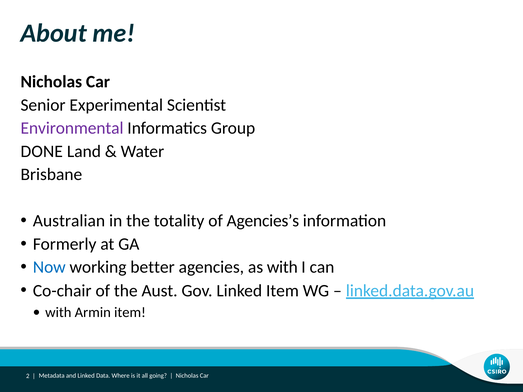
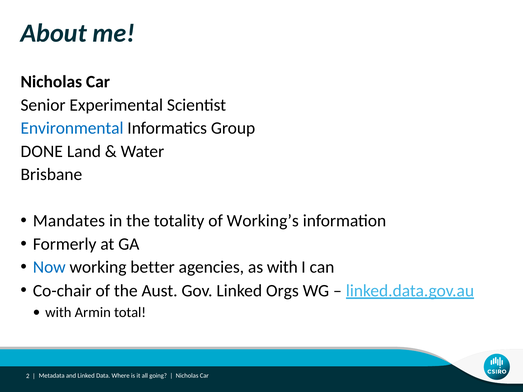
Environmental colour: purple -> blue
Australian: Australian -> Mandates
Agencies’s: Agencies’s -> Working’s
Linked Item: Item -> Orgs
Armin item: item -> total
